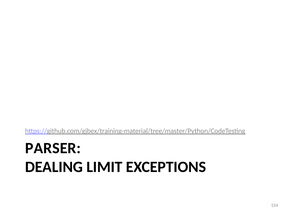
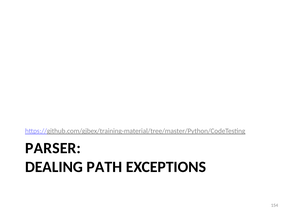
LIMIT: LIMIT -> PATH
